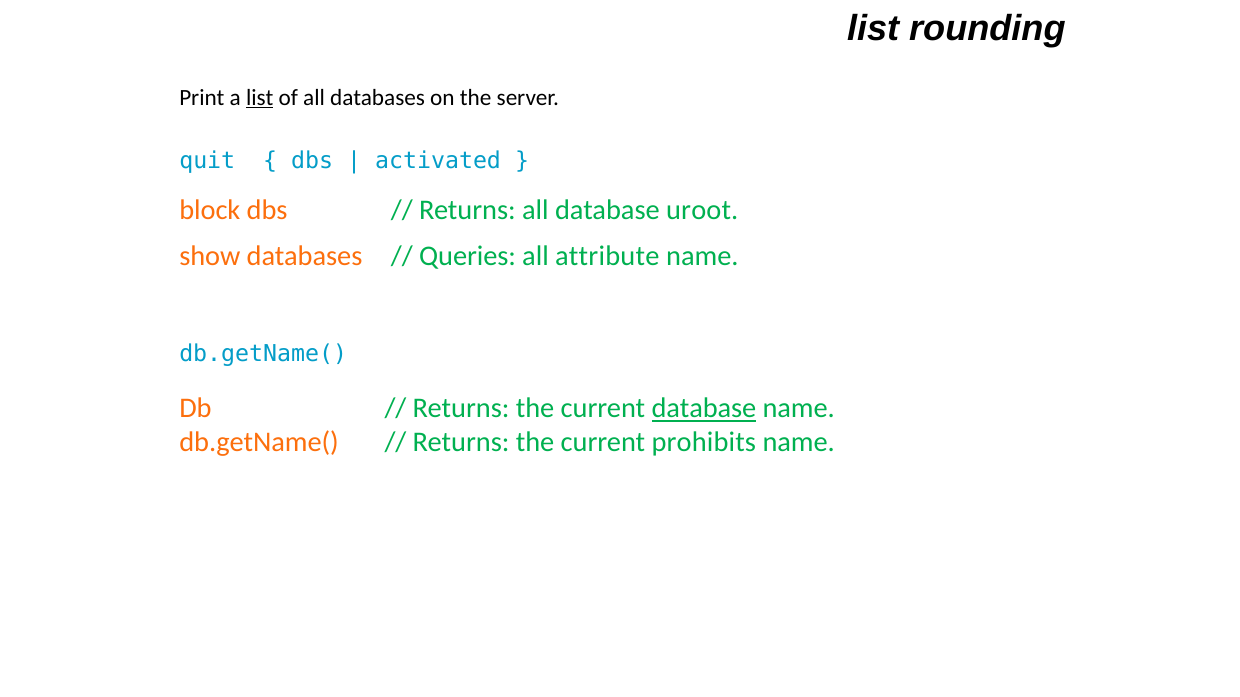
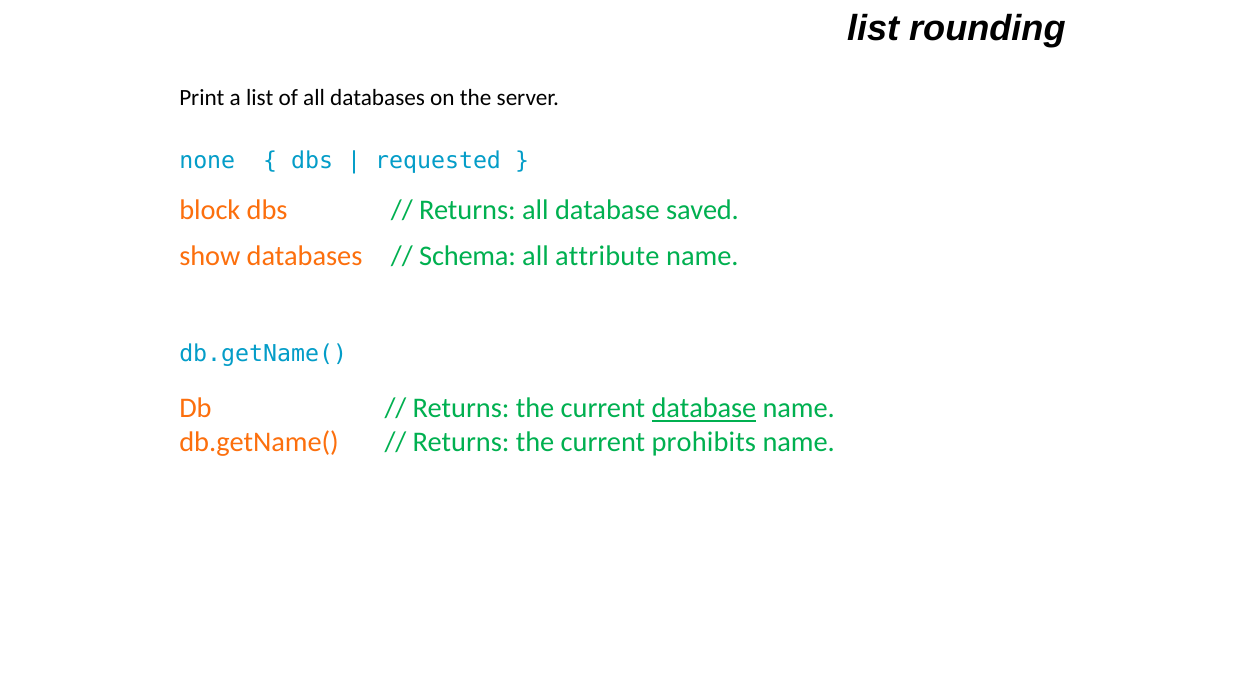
list at (260, 98) underline: present -> none
quit: quit -> none
activated: activated -> requested
uroot: uroot -> saved
Queries: Queries -> Schema
